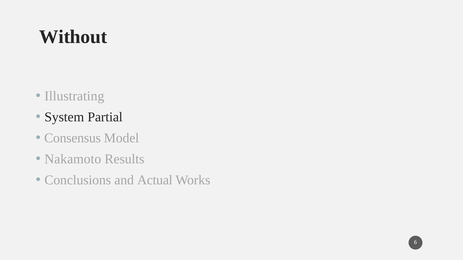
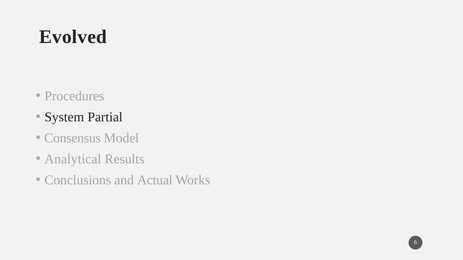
Without: Without -> Evolved
Illustrating: Illustrating -> Procedures
Nakamoto: Nakamoto -> Analytical
